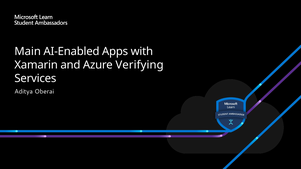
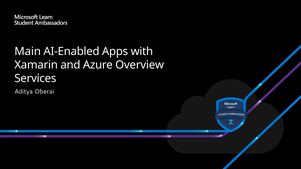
Verifying: Verifying -> Overview
